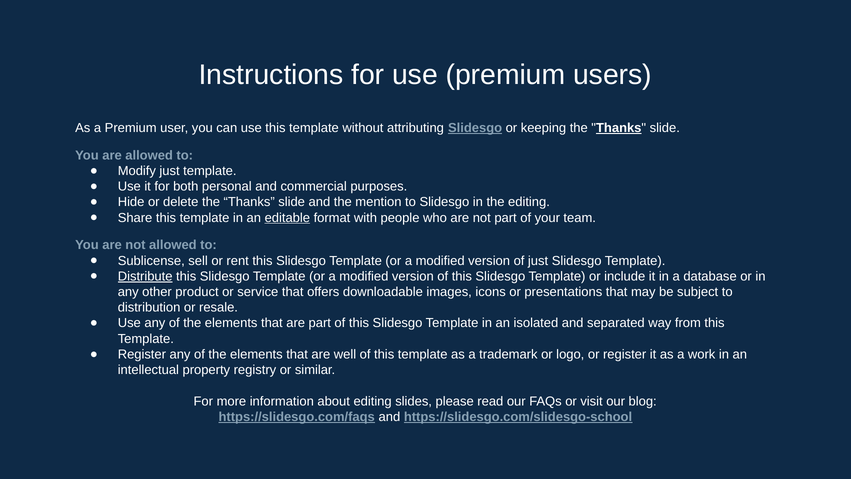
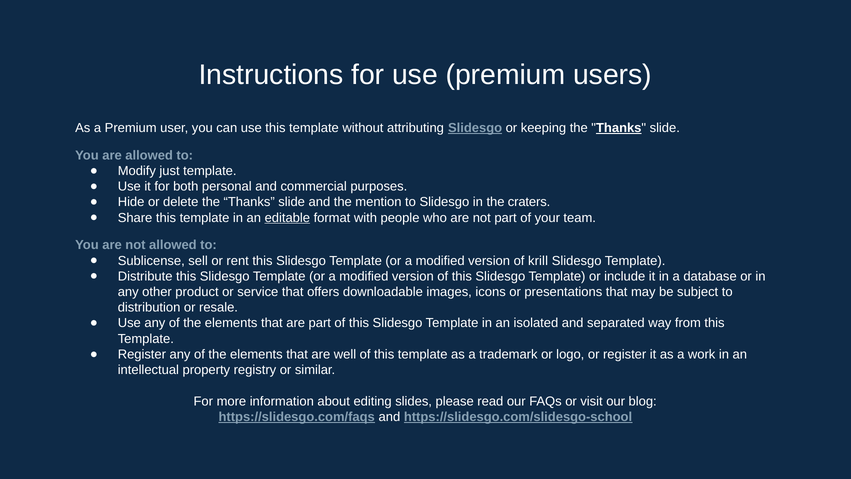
the editing: editing -> craters
of just: just -> krill
Distribute underline: present -> none
